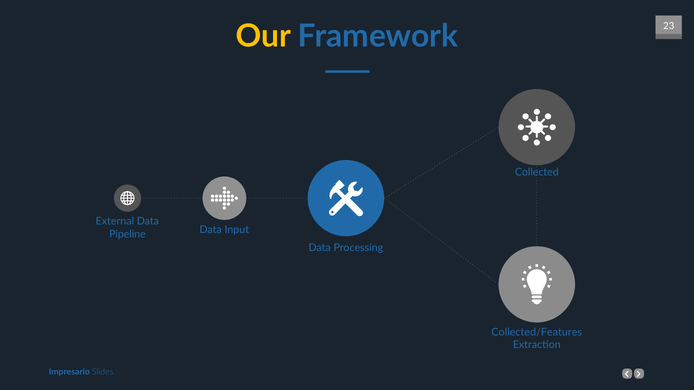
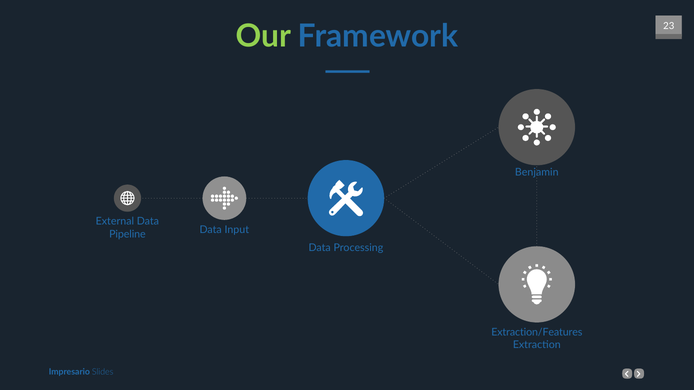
Our colour: yellow -> light green
Collected: Collected -> Benjamin
Collected/Features: Collected/Features -> Extraction/Features
